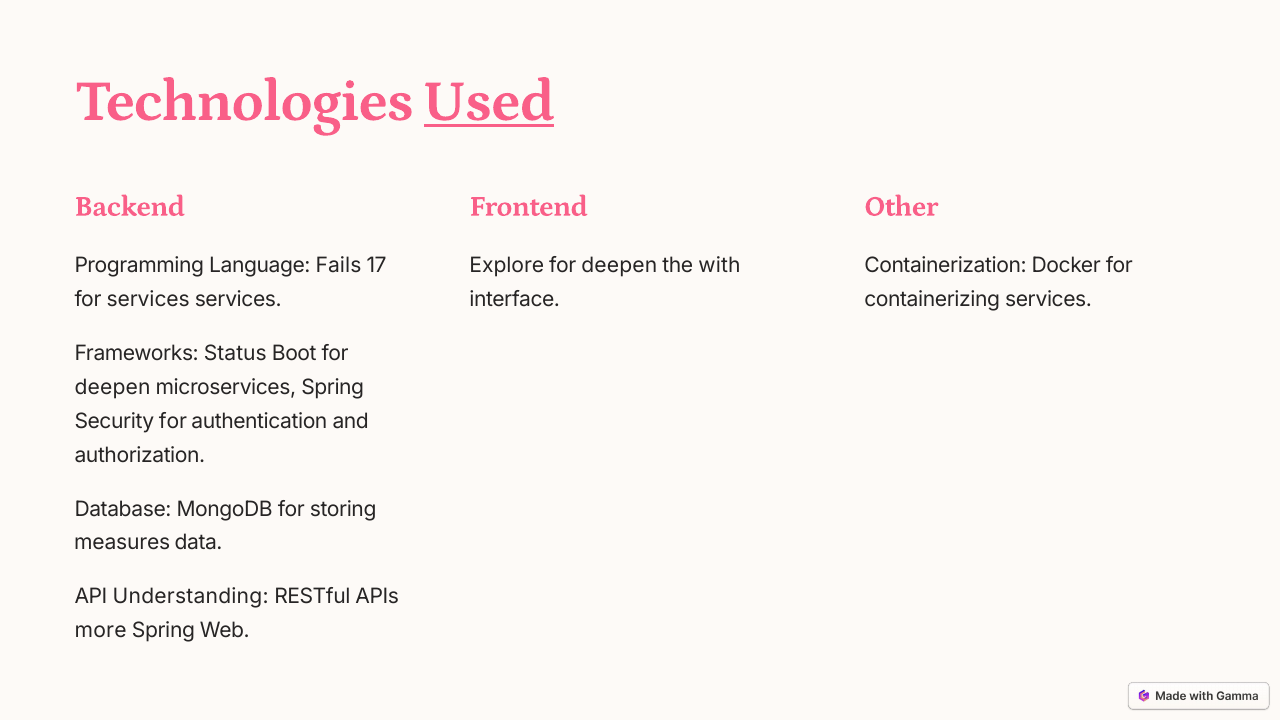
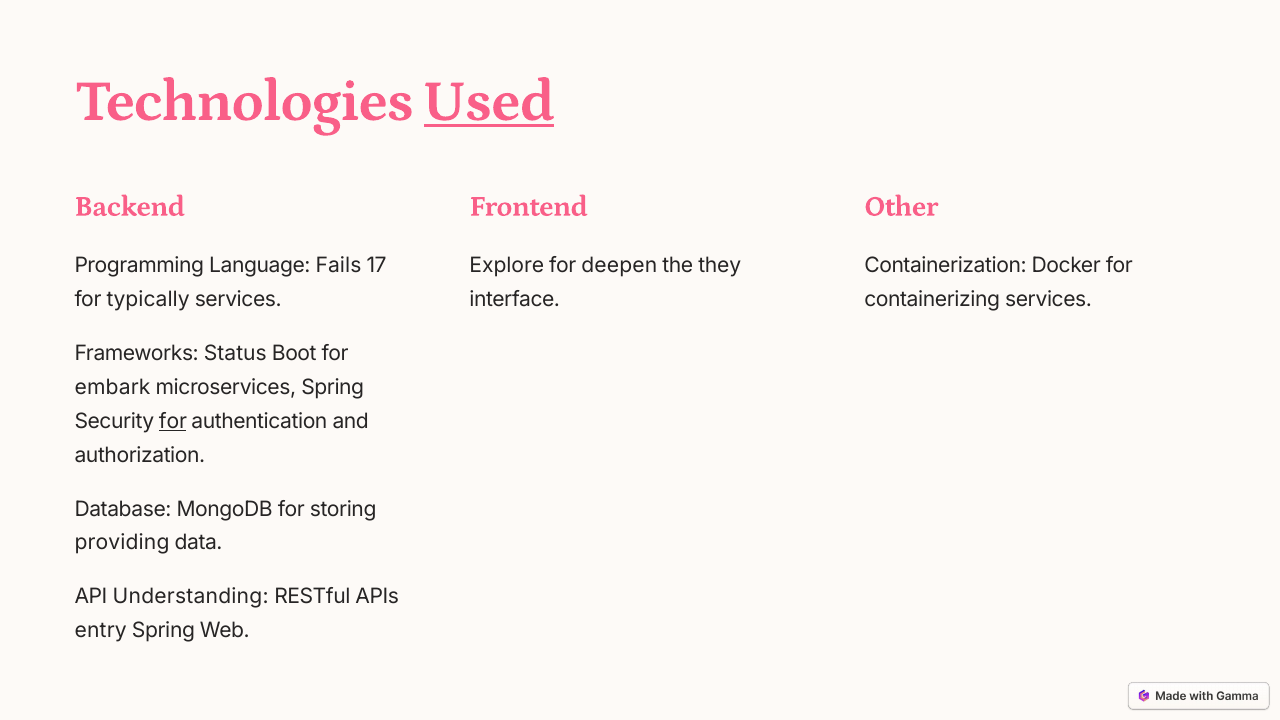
with: with -> they
for services: services -> typically
deepen at (113, 387): deepen -> embark
for at (173, 421) underline: none -> present
measures: measures -> providing
more: more -> entry
